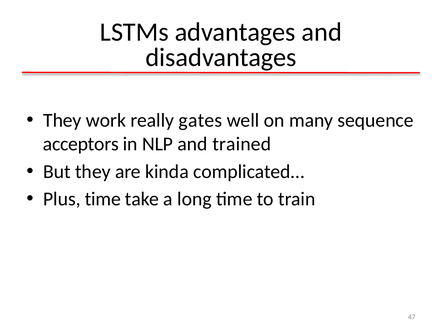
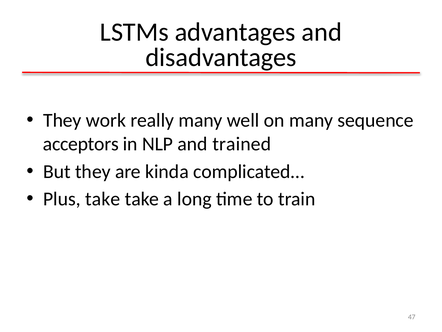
really gates: gates -> many
Plus time: time -> take
